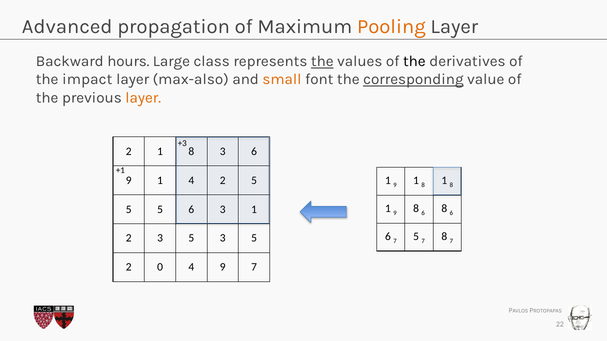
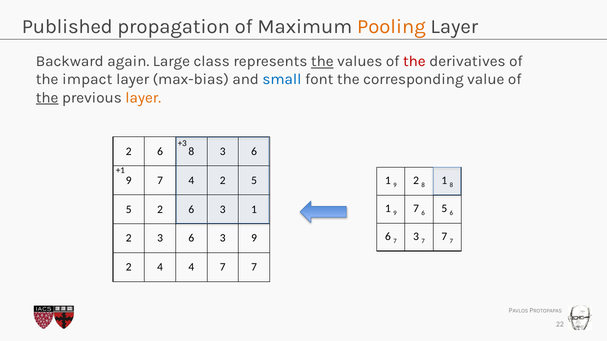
Advanced: Advanced -> Published
hours: hours -> again
the at (414, 61) colour: black -> red
max-also: max-also -> max-bias
small colour: orange -> blue
corresponding underline: present -> none
the at (47, 98) underline: none -> present
1 at (160, 151): 1 -> 6
1 at (160, 181): 1 -> 7
1 9 1: 1 -> 2
1 9 8: 8 -> 7
6 8: 8 -> 5
5 at (160, 210): 5 -> 2
7 5: 5 -> 3
8 at (444, 237): 8 -> 7
2 3 5: 5 -> 6
5 at (254, 239): 5 -> 9
2 0: 0 -> 4
4 9: 9 -> 7
